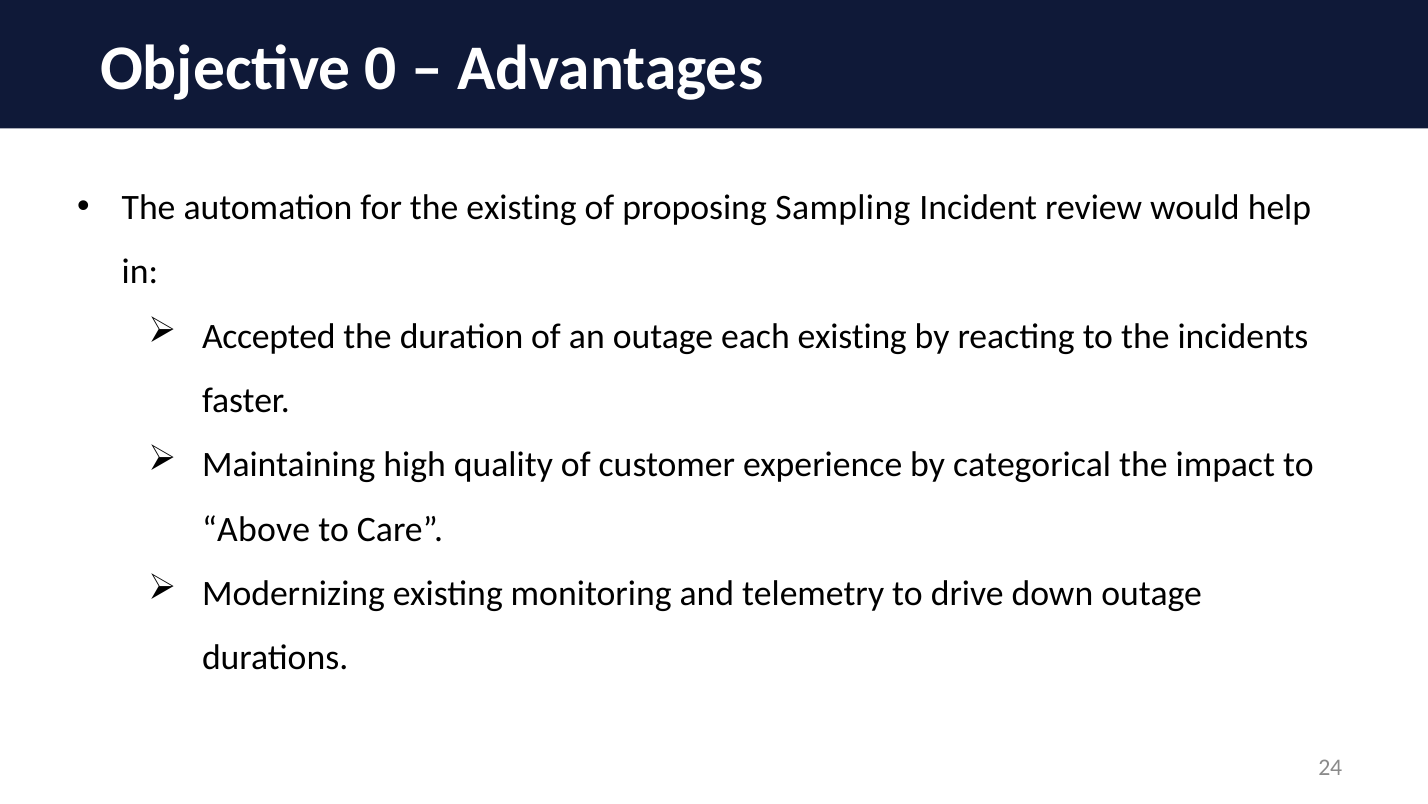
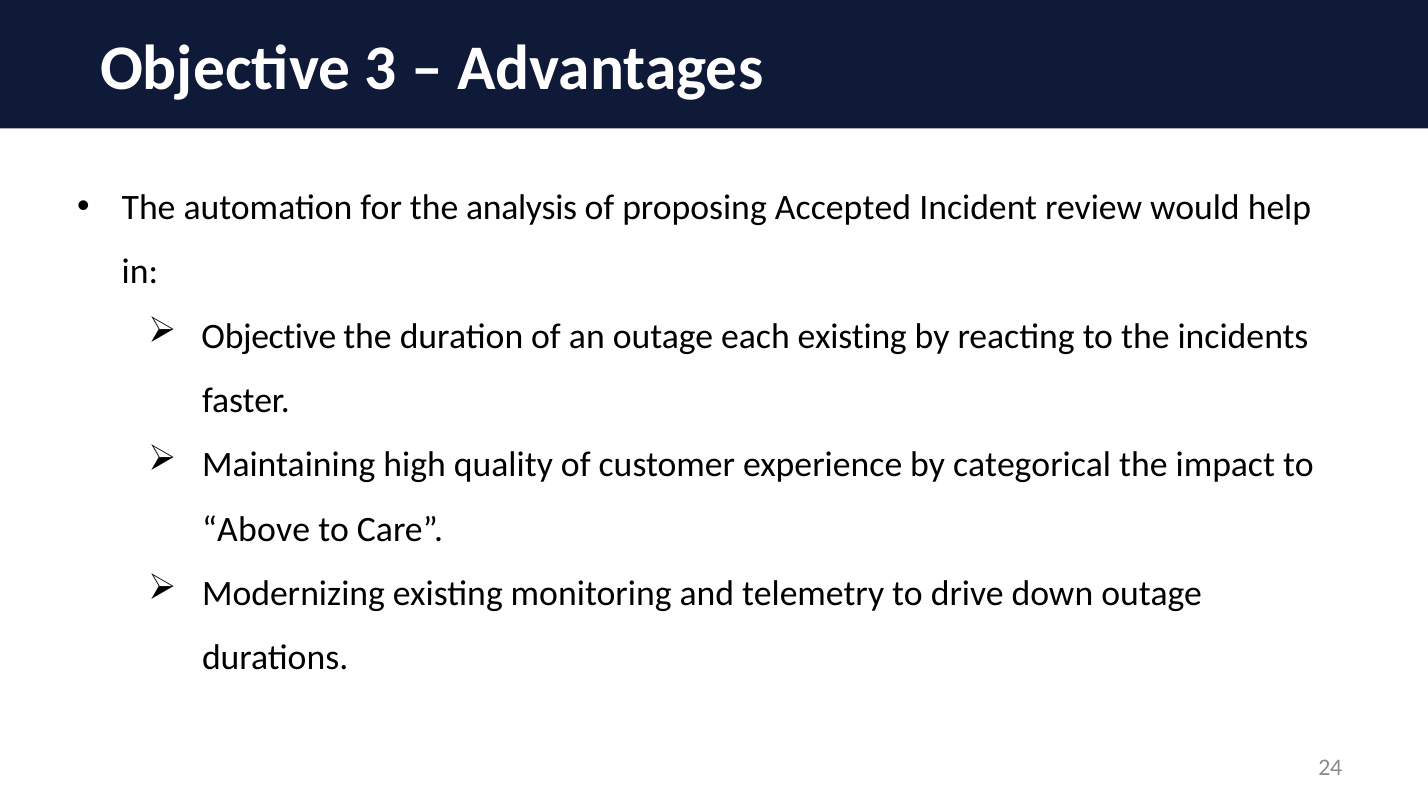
0: 0 -> 3
the existing: existing -> analysis
Sampling: Sampling -> Accepted
Accepted at (269, 336): Accepted -> Objective
